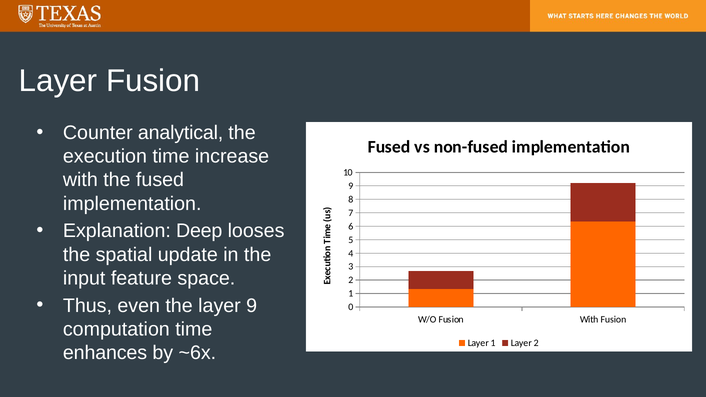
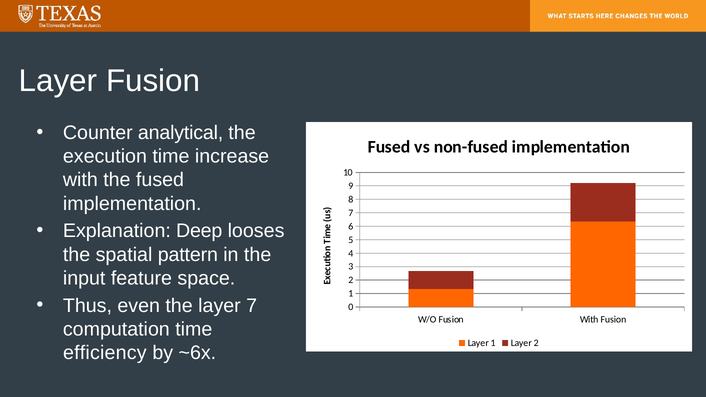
update: update -> pattern
layer 9: 9 -> 7
enhances: enhances -> efficiency
